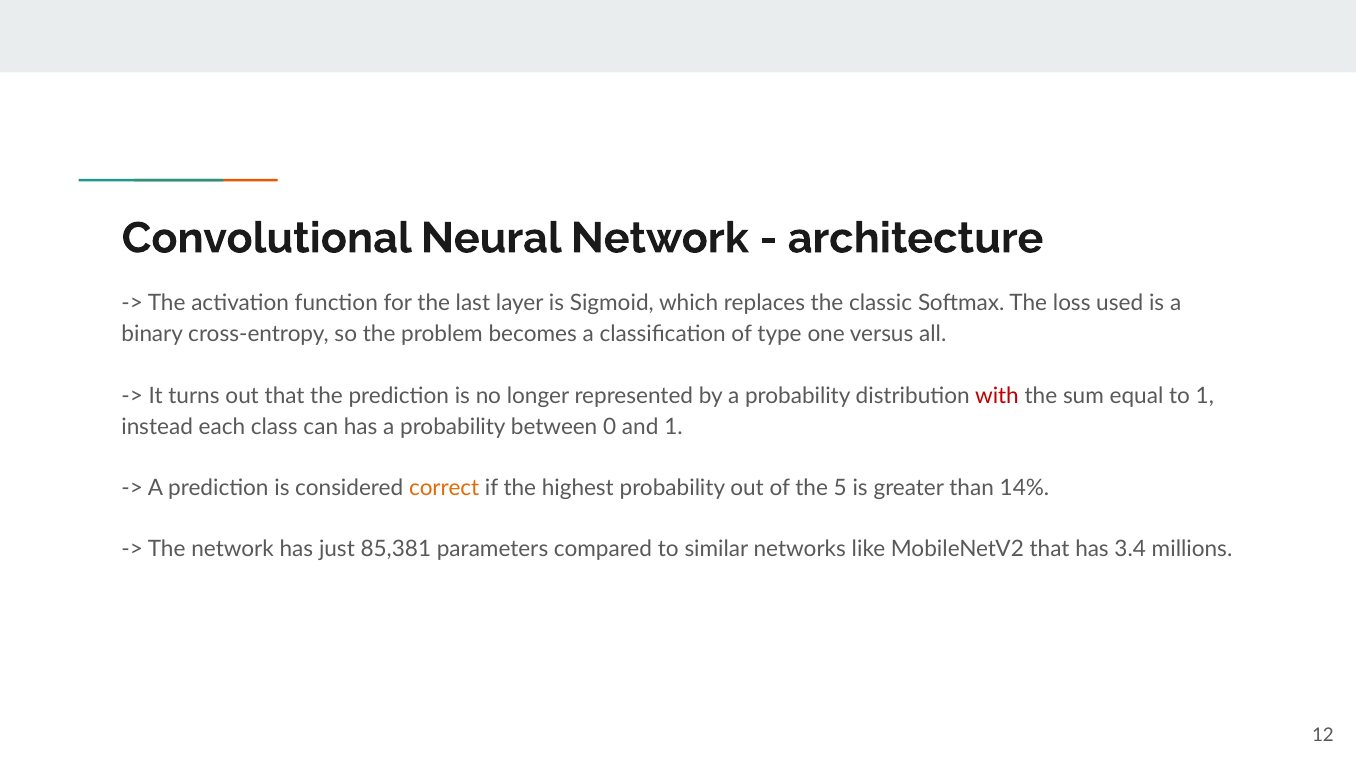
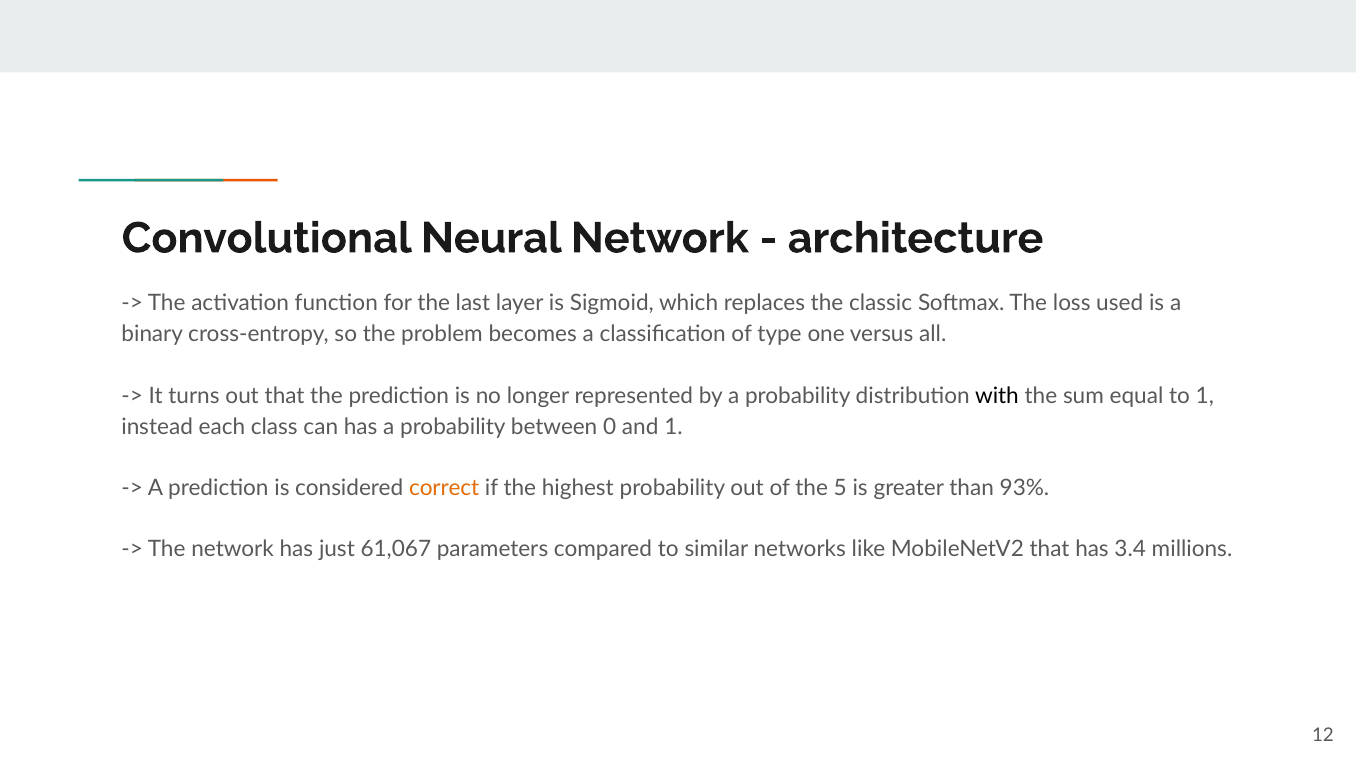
with colour: red -> black
14%: 14% -> 93%
85,381: 85,381 -> 61,067
